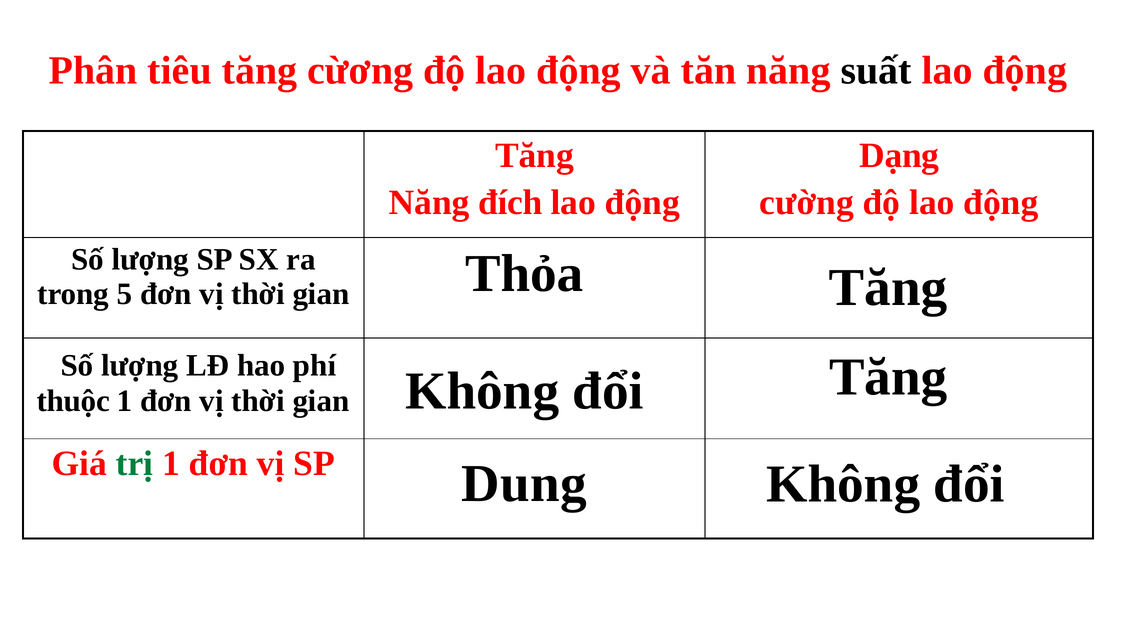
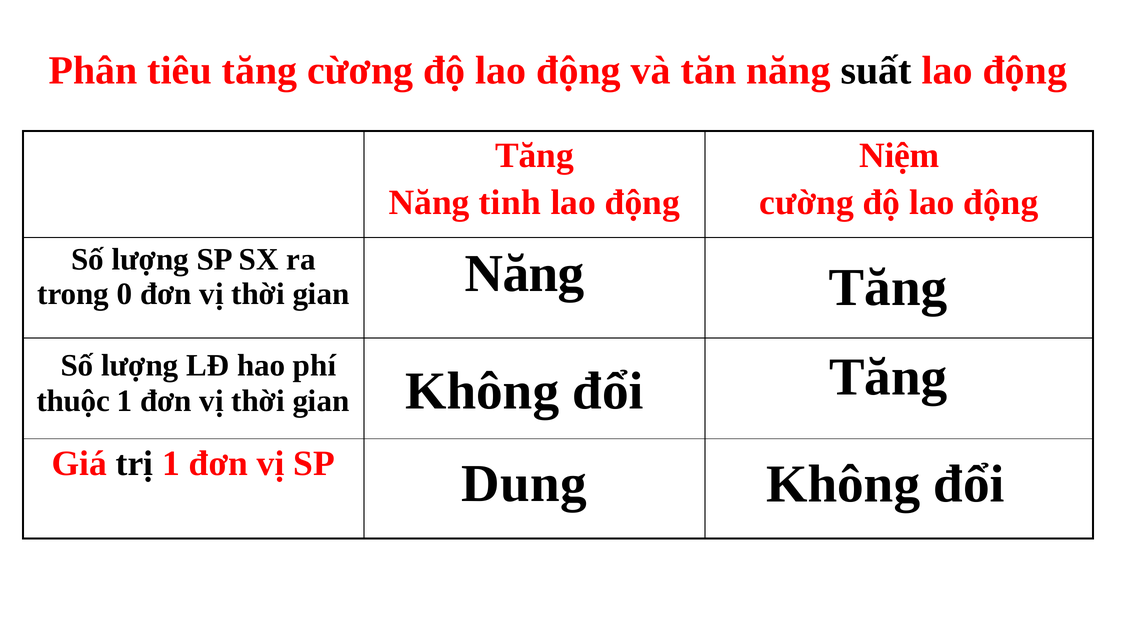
Dạng: Dạng -> Niệm
đích: đích -> tinh
Thỏa at (524, 273): Thỏa -> Năng
5: 5 -> 0
trị colour: green -> black
